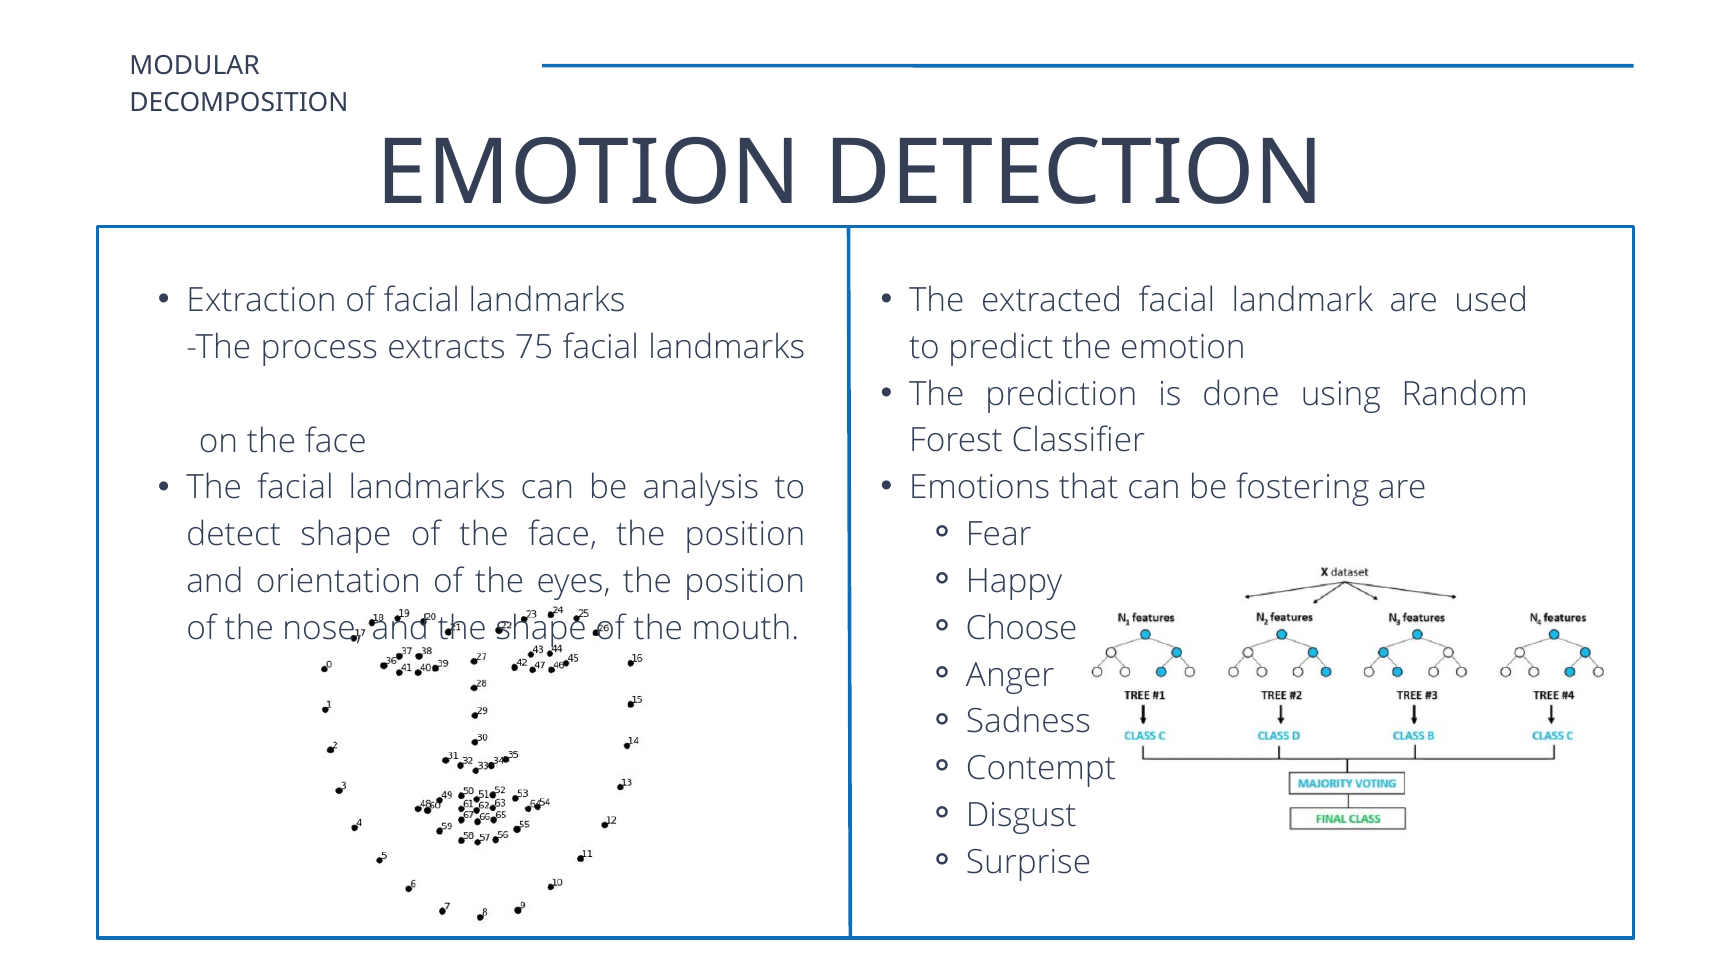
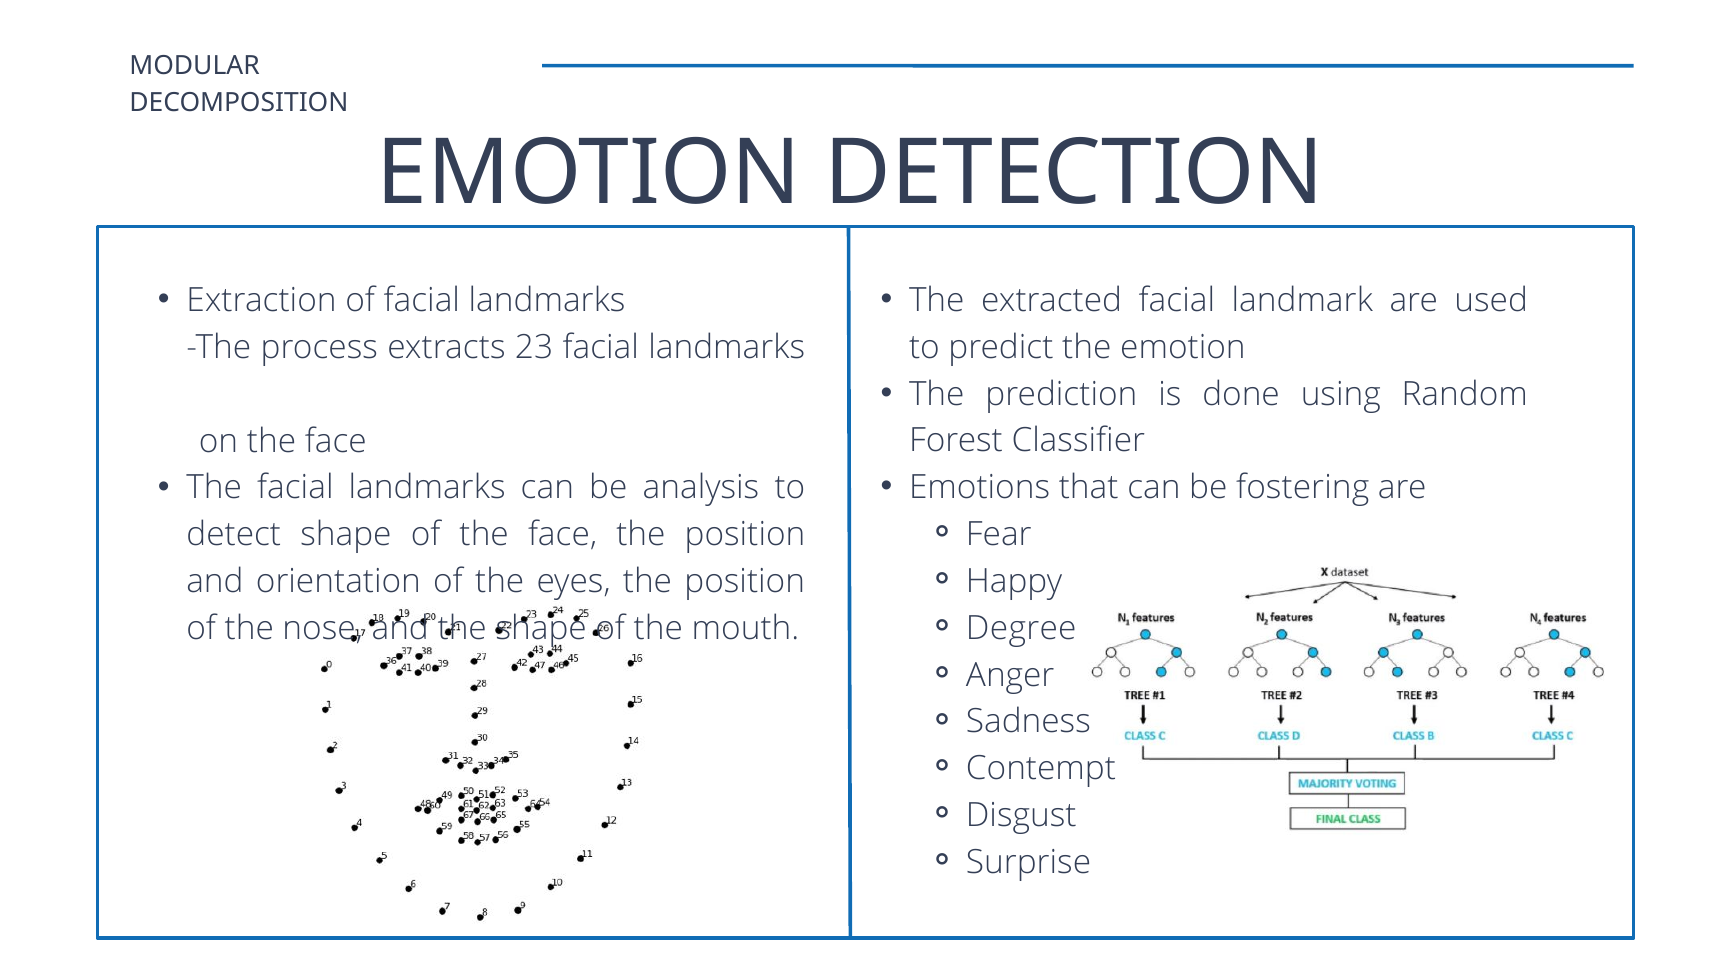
75: 75 -> 23
Choose: Choose -> Degree
